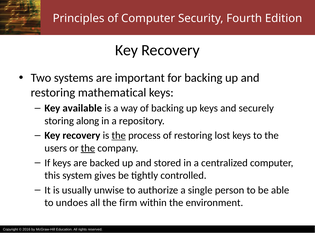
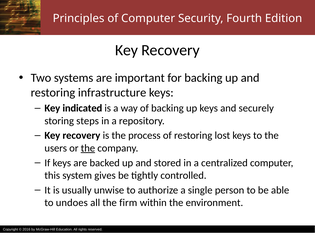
mathematical: mathematical -> infrastructure
available: available -> indicated
along: along -> steps
the at (119, 136) underline: present -> none
